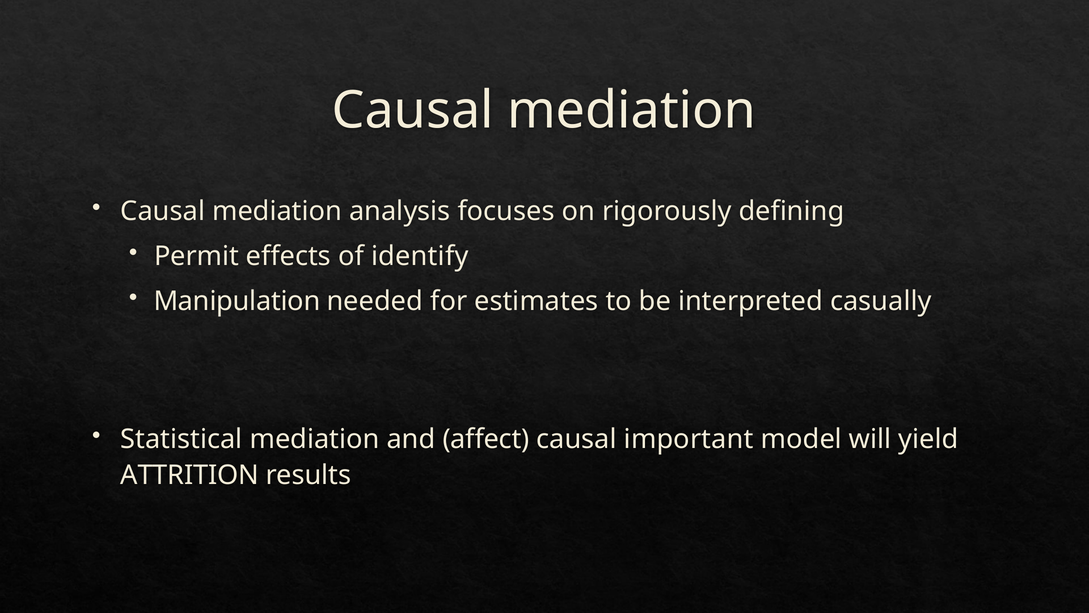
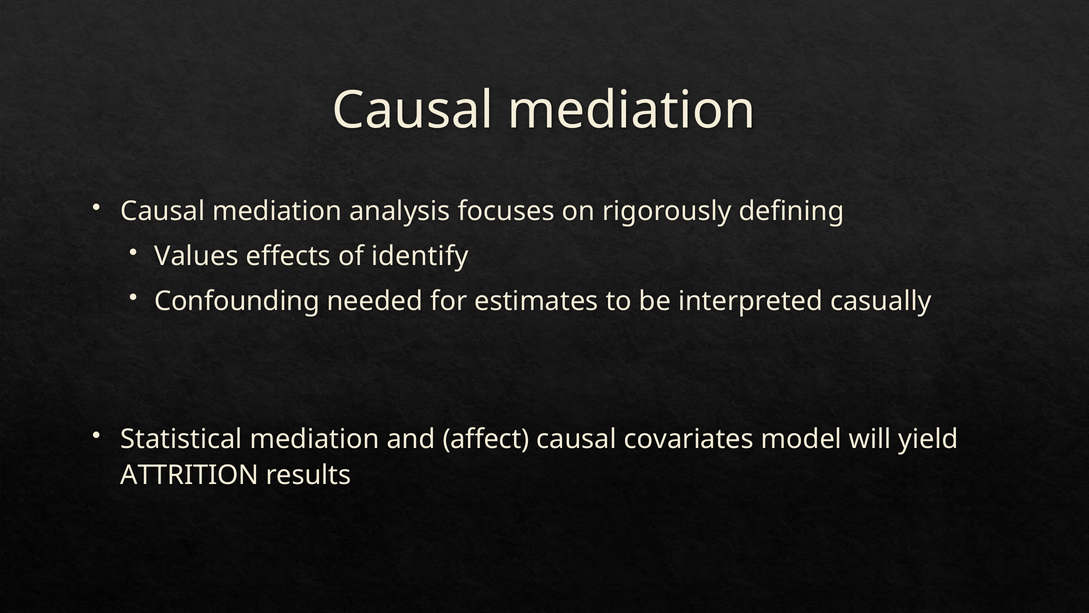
Permit: Permit -> Values
Manipulation: Manipulation -> Confounding
important: important -> covariates
